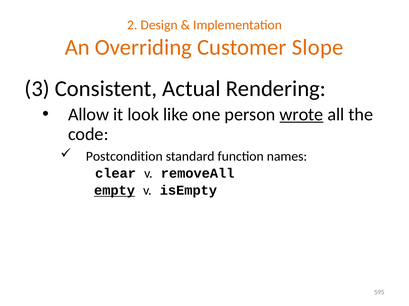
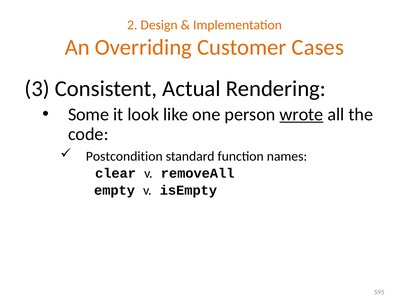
Slope: Slope -> Cases
Allow: Allow -> Some
empty underline: present -> none
